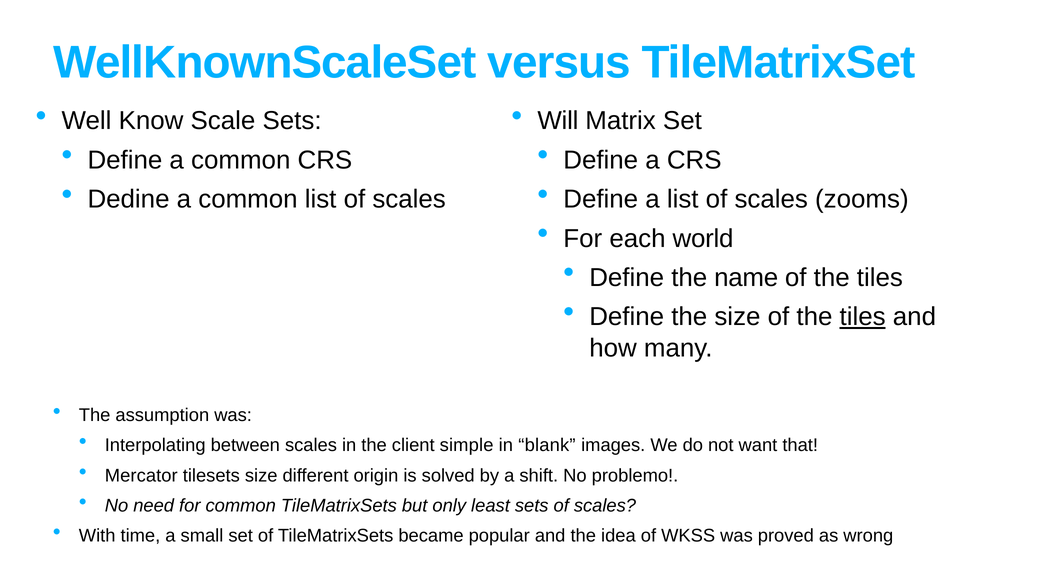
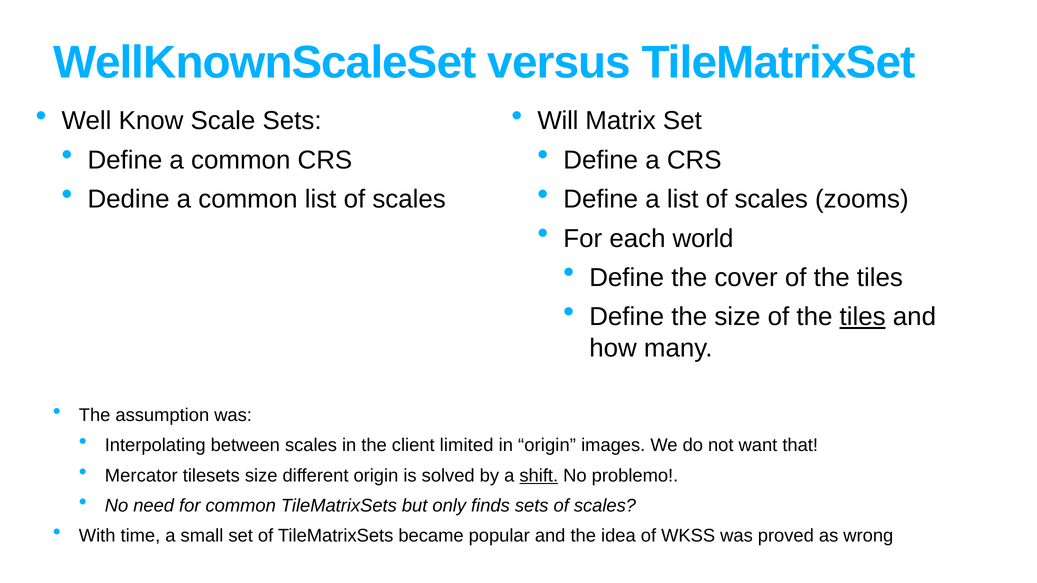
name: name -> cover
simple: simple -> limited
in blank: blank -> origin
shift underline: none -> present
least: least -> finds
